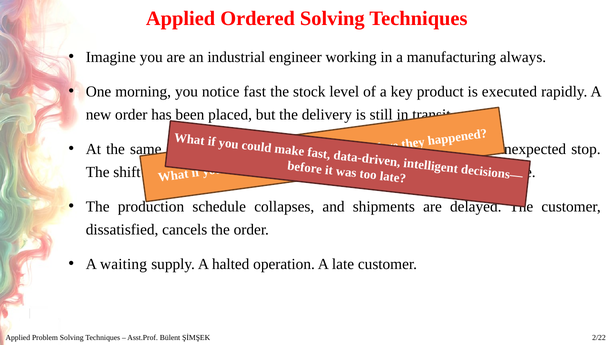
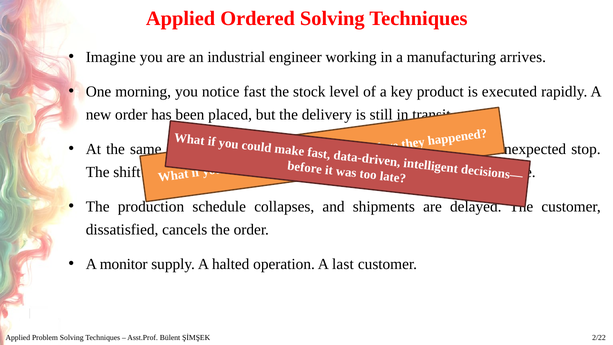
always: always -> arrives
waiting: waiting -> monitor
A late: late -> last
